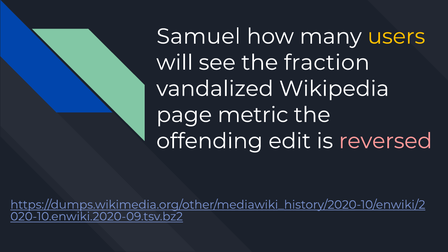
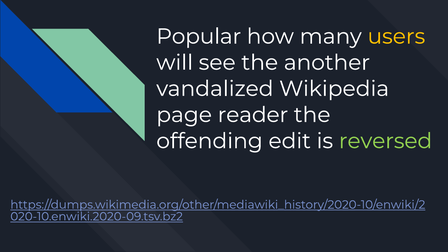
Samuel: Samuel -> Popular
fraction: fraction -> another
metric: metric -> reader
reversed colour: pink -> light green
